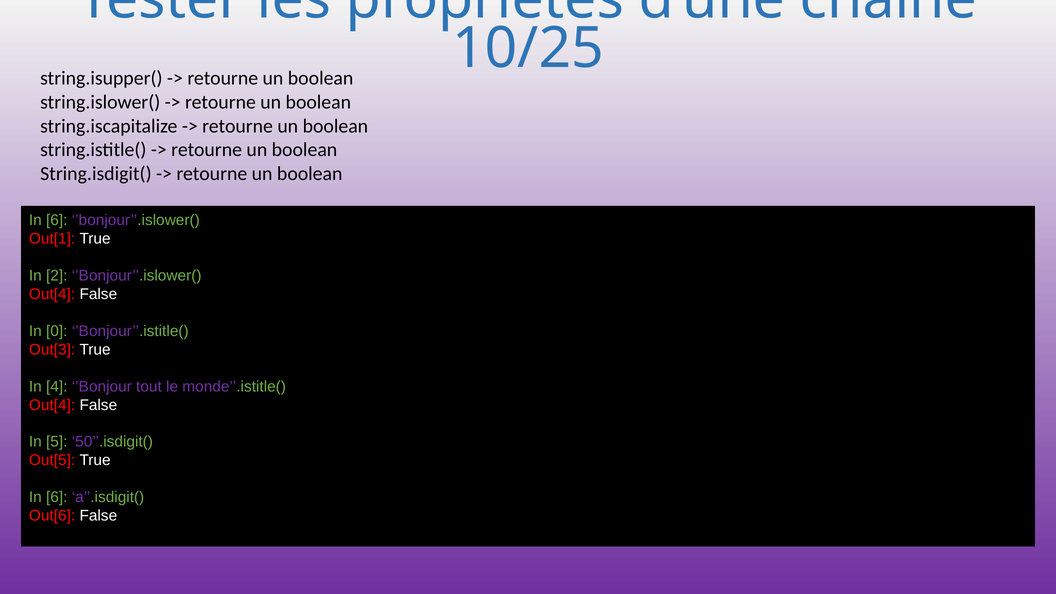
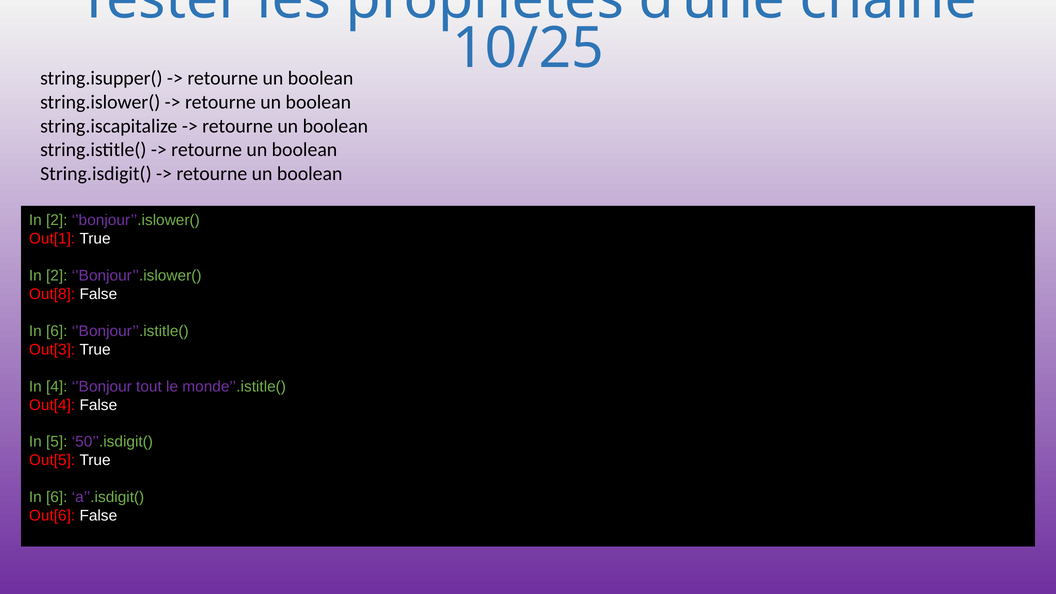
6 at (57, 220): 6 -> 2
Out[4 at (52, 294): Out[4 -> Out[8
0 at (57, 331): 0 -> 6
